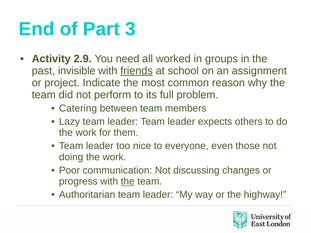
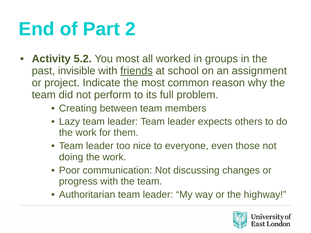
3: 3 -> 2
2.9: 2.9 -> 5.2
You need: need -> most
Catering: Catering -> Creating
the at (128, 182) underline: present -> none
